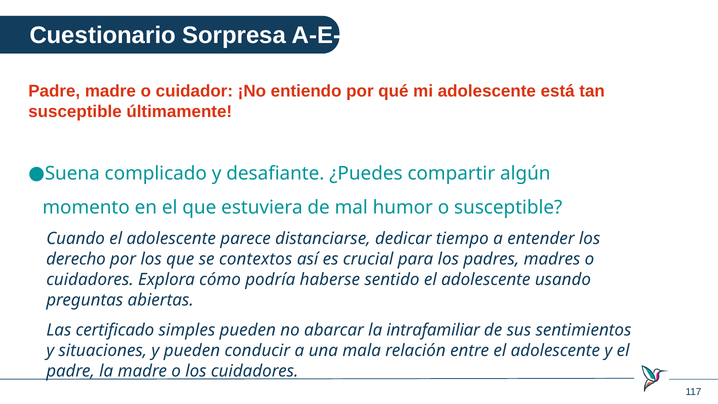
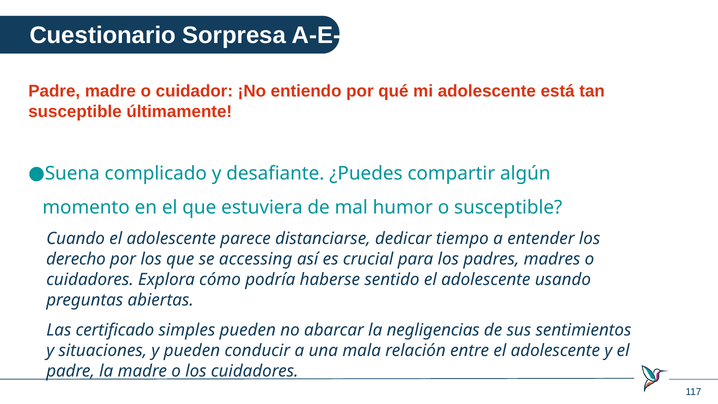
contextos: contextos -> accessing
intrafamiliar: intrafamiliar -> negligencias
